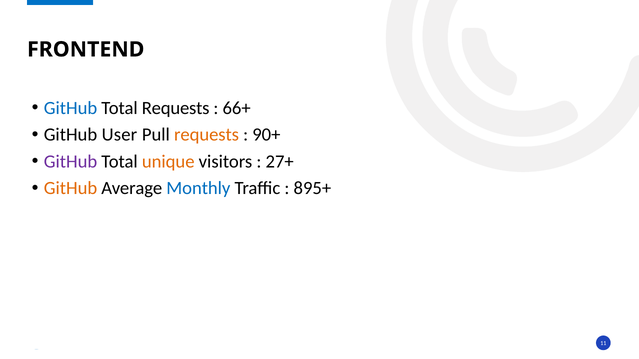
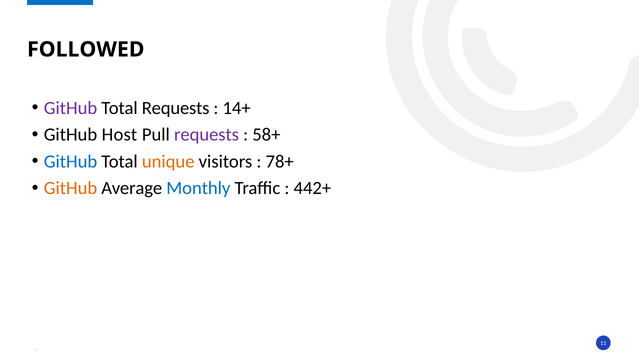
FRONTEND: FRONTEND -> FOLLOWED
GitHub at (71, 108) colour: blue -> purple
66+: 66+ -> 14+
User: User -> Host
requests at (207, 135) colour: orange -> purple
90+: 90+ -> 58+
GitHub at (71, 162) colour: purple -> blue
27+: 27+ -> 78+
895+: 895+ -> 442+
